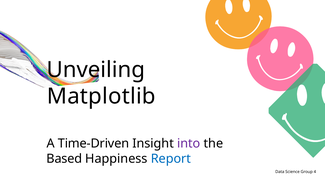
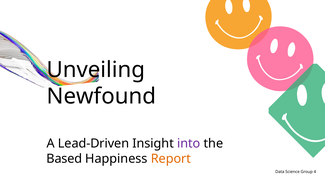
Matplotlib: Matplotlib -> Newfound
Time-Driven: Time-Driven -> Lead-Driven
Report colour: blue -> orange
